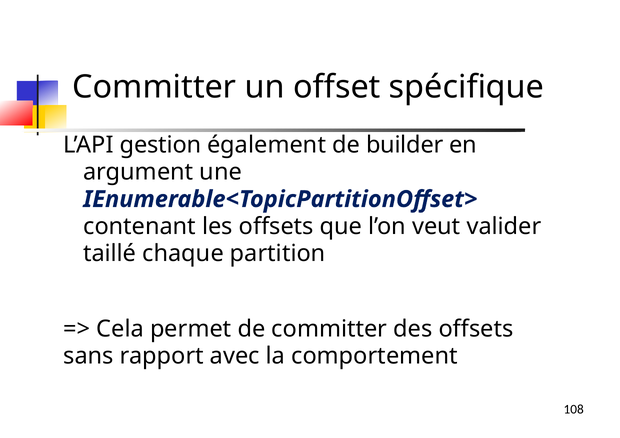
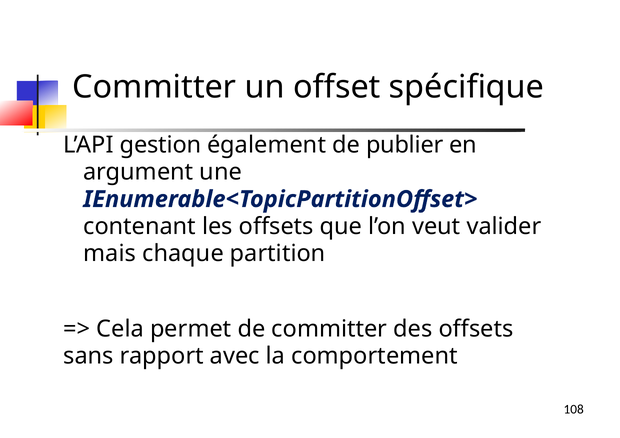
builder: builder -> publier
taillé: taillé -> mais
